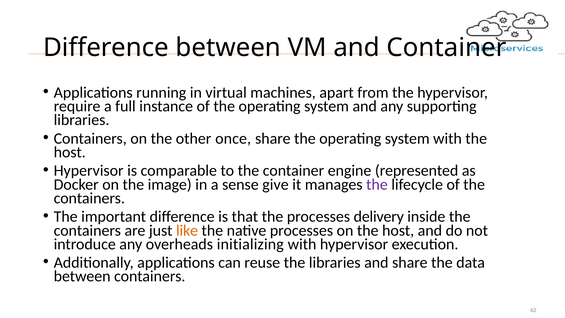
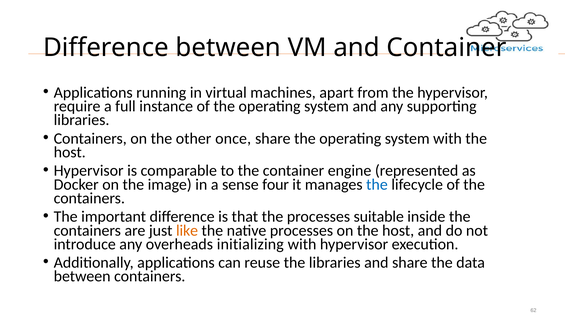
give: give -> four
the at (377, 184) colour: purple -> blue
delivery: delivery -> suitable
